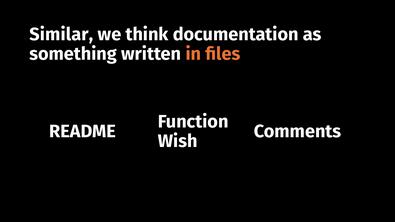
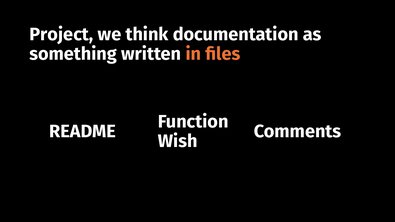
Similar: Similar -> Project
